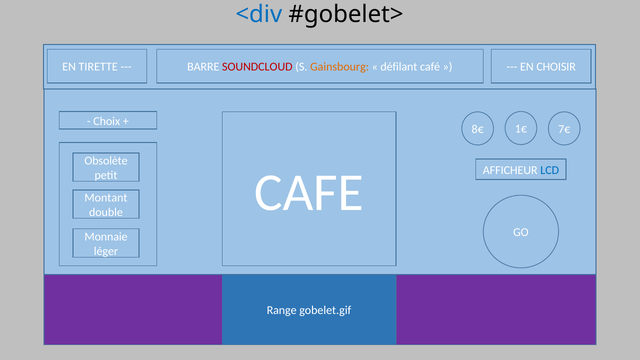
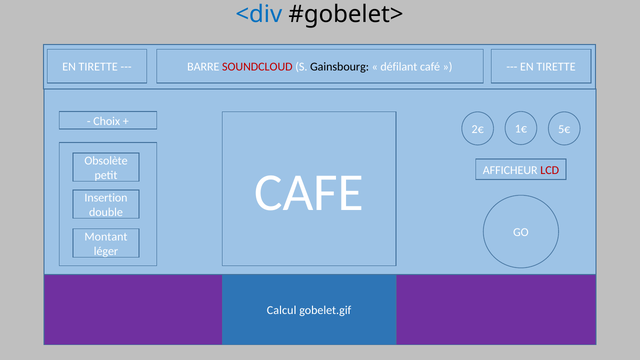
Gainsbourg colour: orange -> black
CHOISIR at (556, 67): CHOISIR -> TIRETTE
7€: 7€ -> 5€
8€: 8€ -> 2€
LCD colour: blue -> red
Montant: Montant -> Insertion
Monnaie: Monnaie -> Montant
Range: Range -> Calcul
